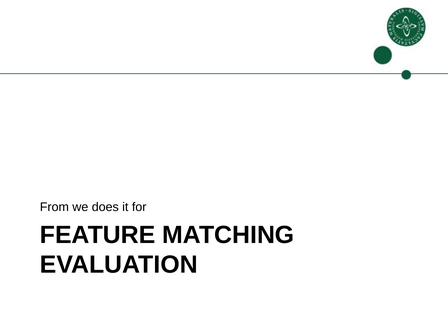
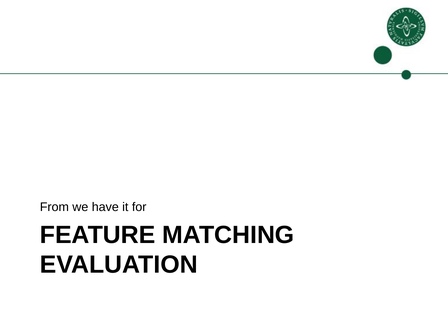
does: does -> have
